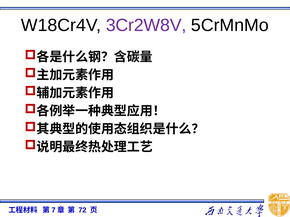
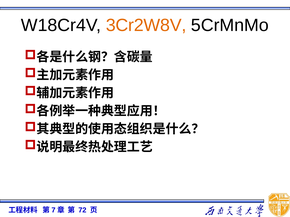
3Cr2W8V colour: purple -> orange
